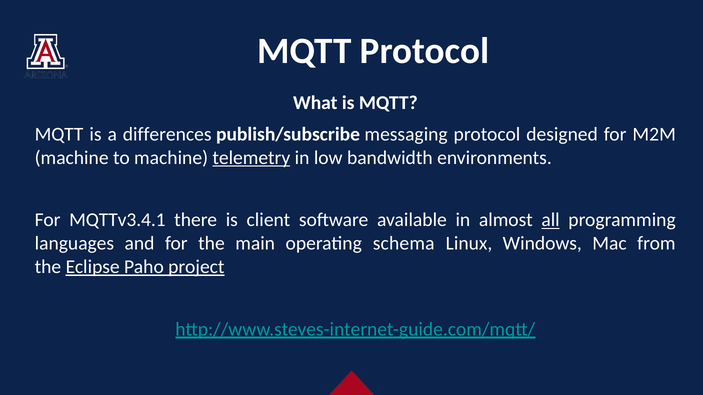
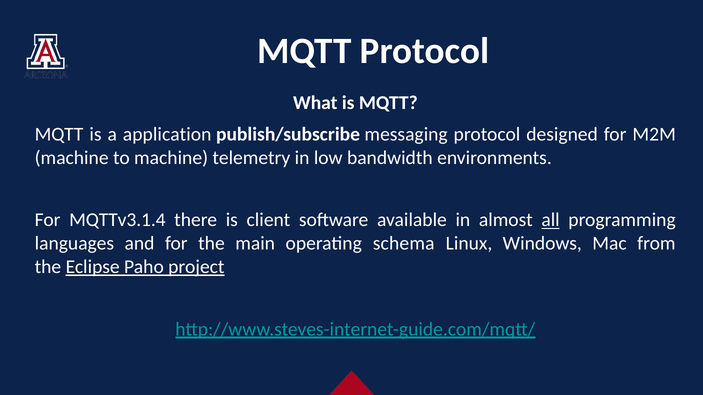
differences: differences -> application
telemetry underline: present -> none
MQTTv3.4.1: MQTTv3.4.1 -> MQTTv3.1.4
